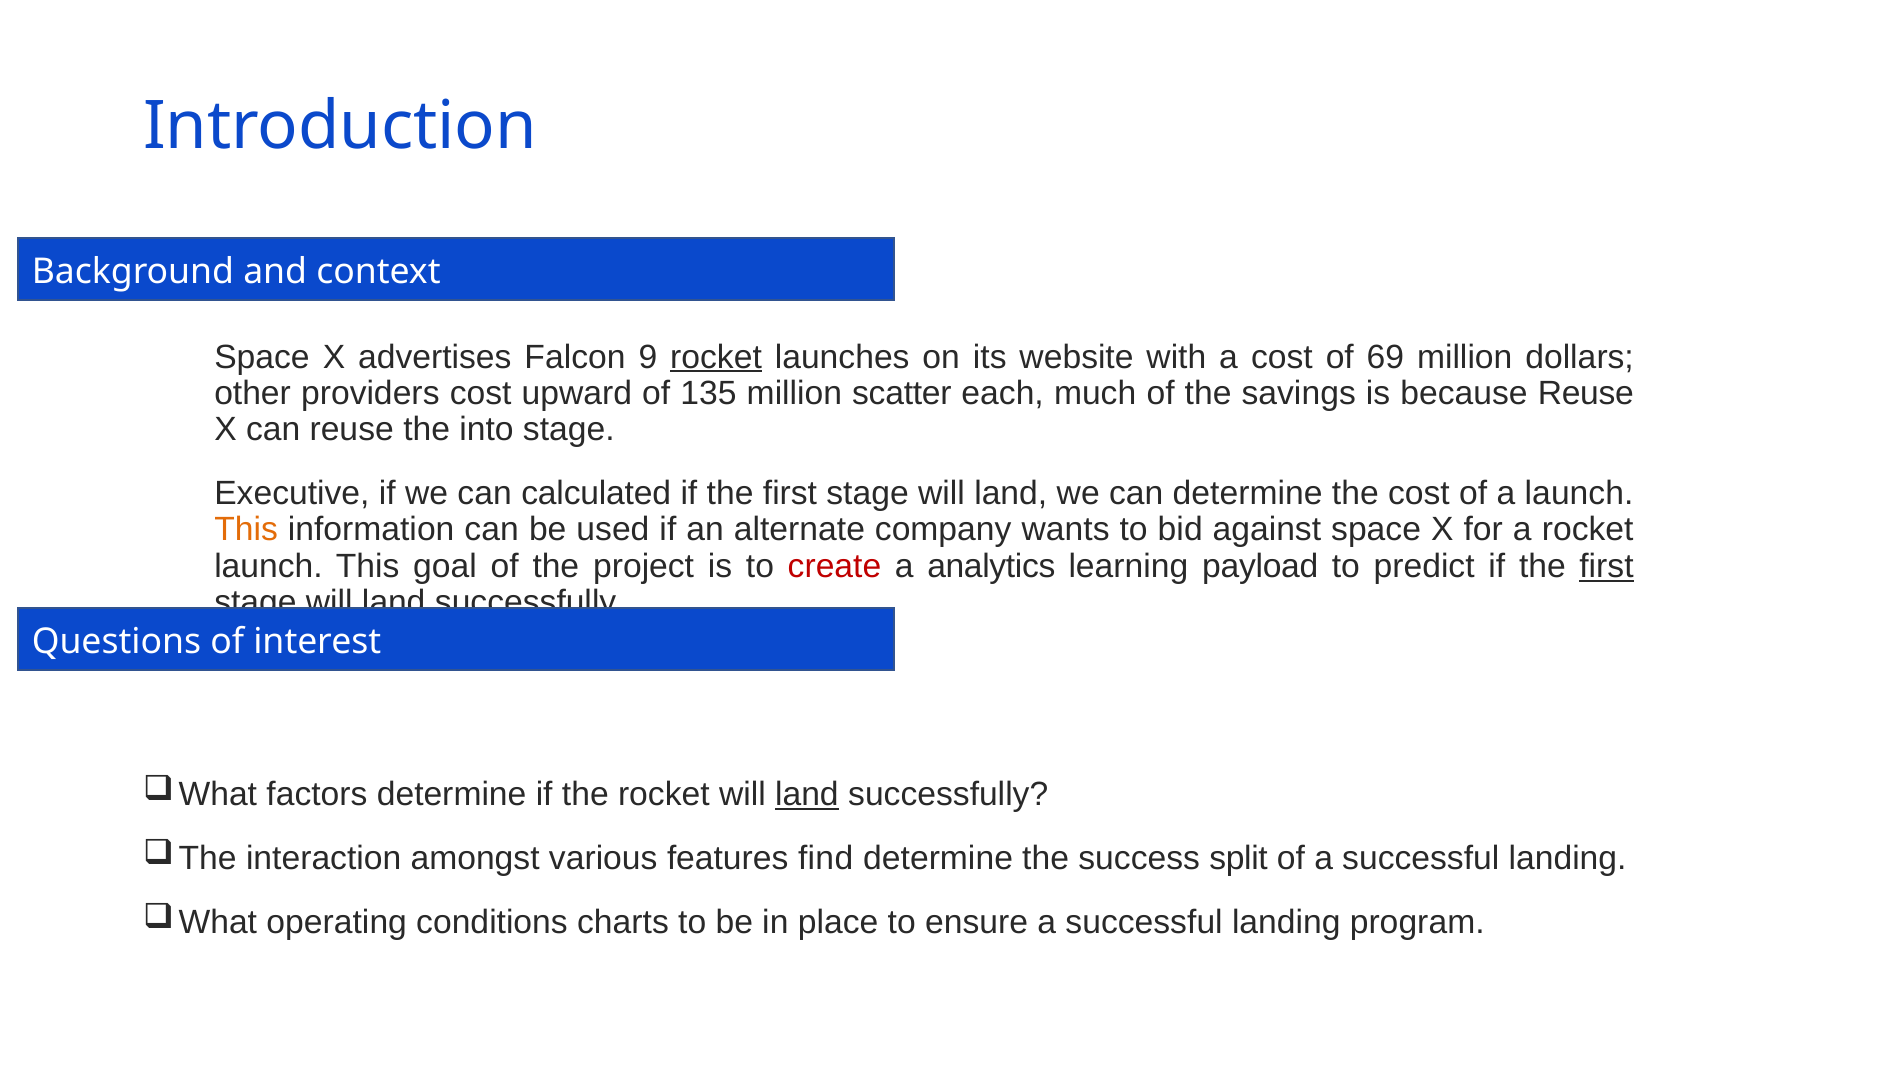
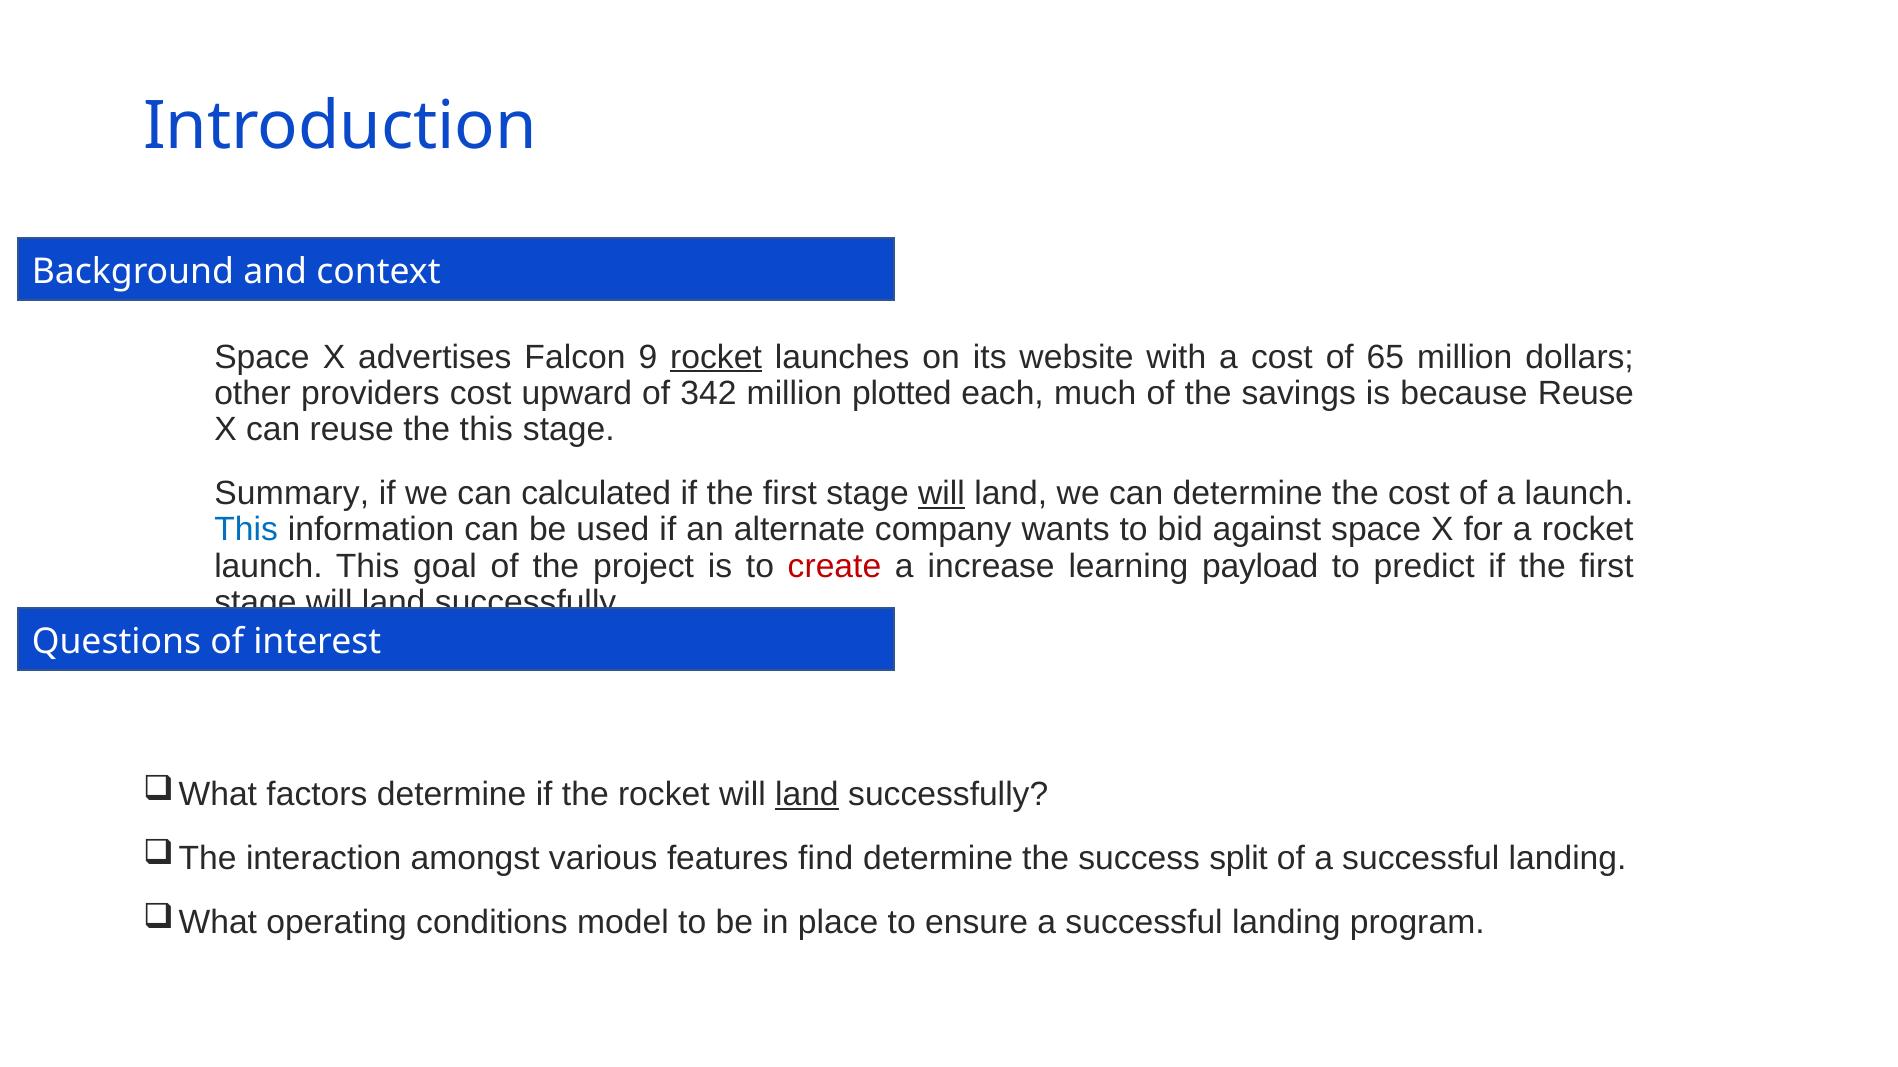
69: 69 -> 65
135: 135 -> 342
scatter: scatter -> plotted
the into: into -> this
Executive: Executive -> Summary
will at (942, 494) underline: none -> present
This at (246, 530) colour: orange -> blue
analytics: analytics -> increase
first at (1606, 566) underline: present -> none
charts: charts -> model
